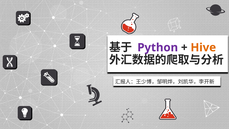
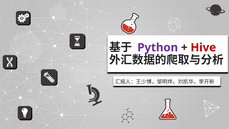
Hive colour: orange -> red
